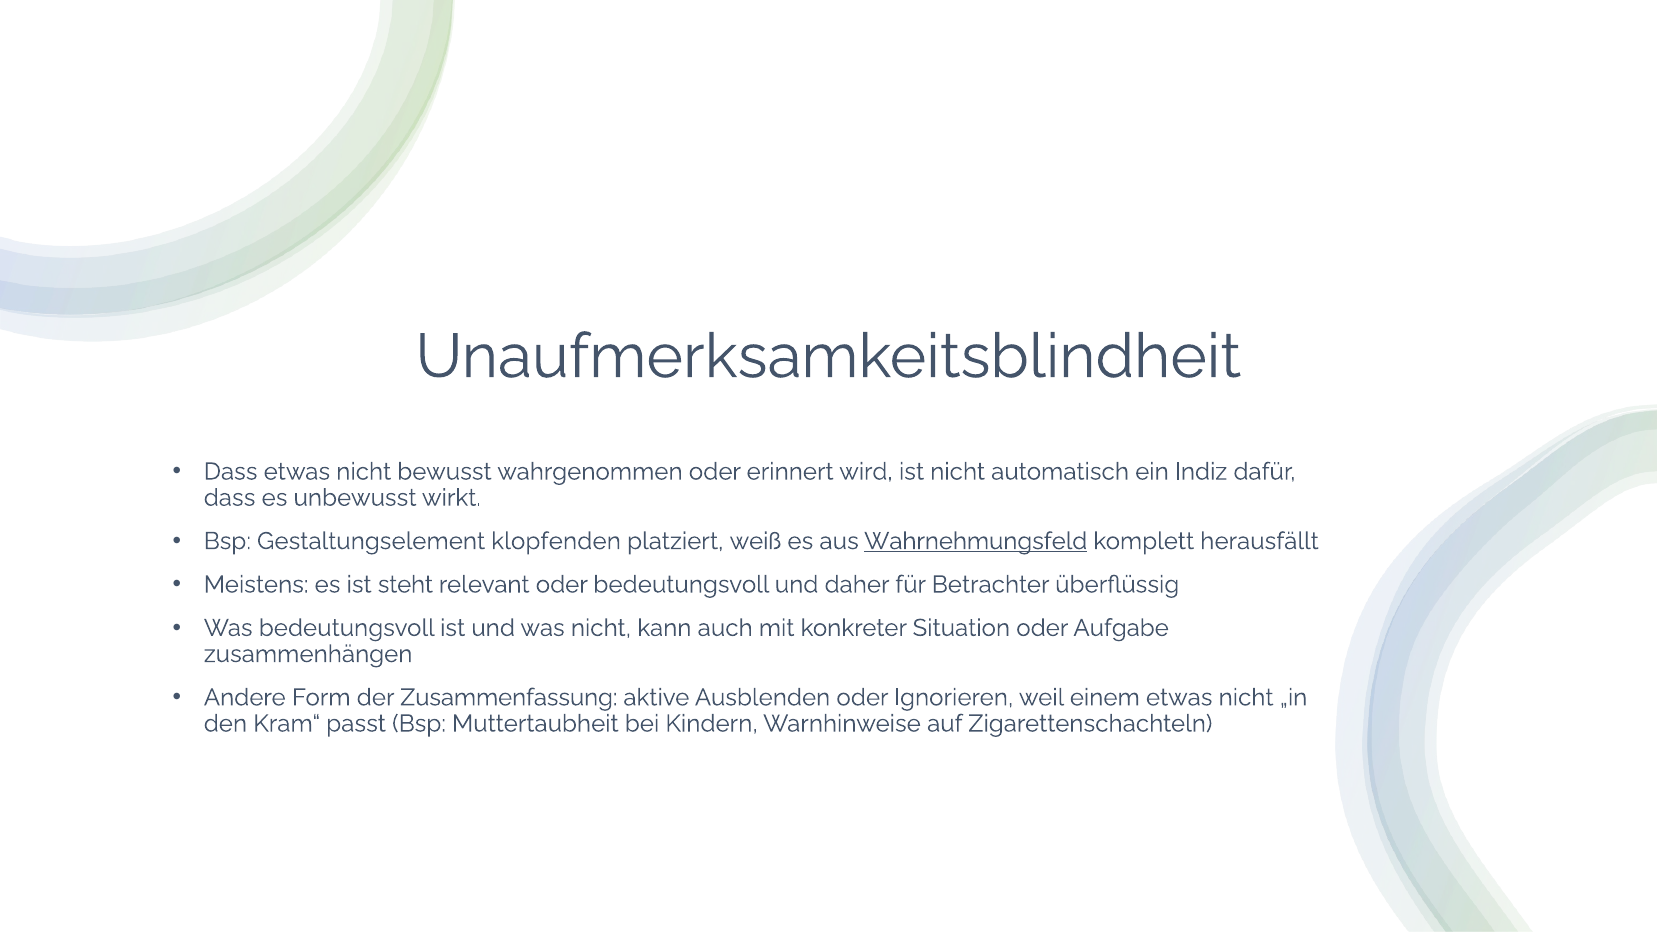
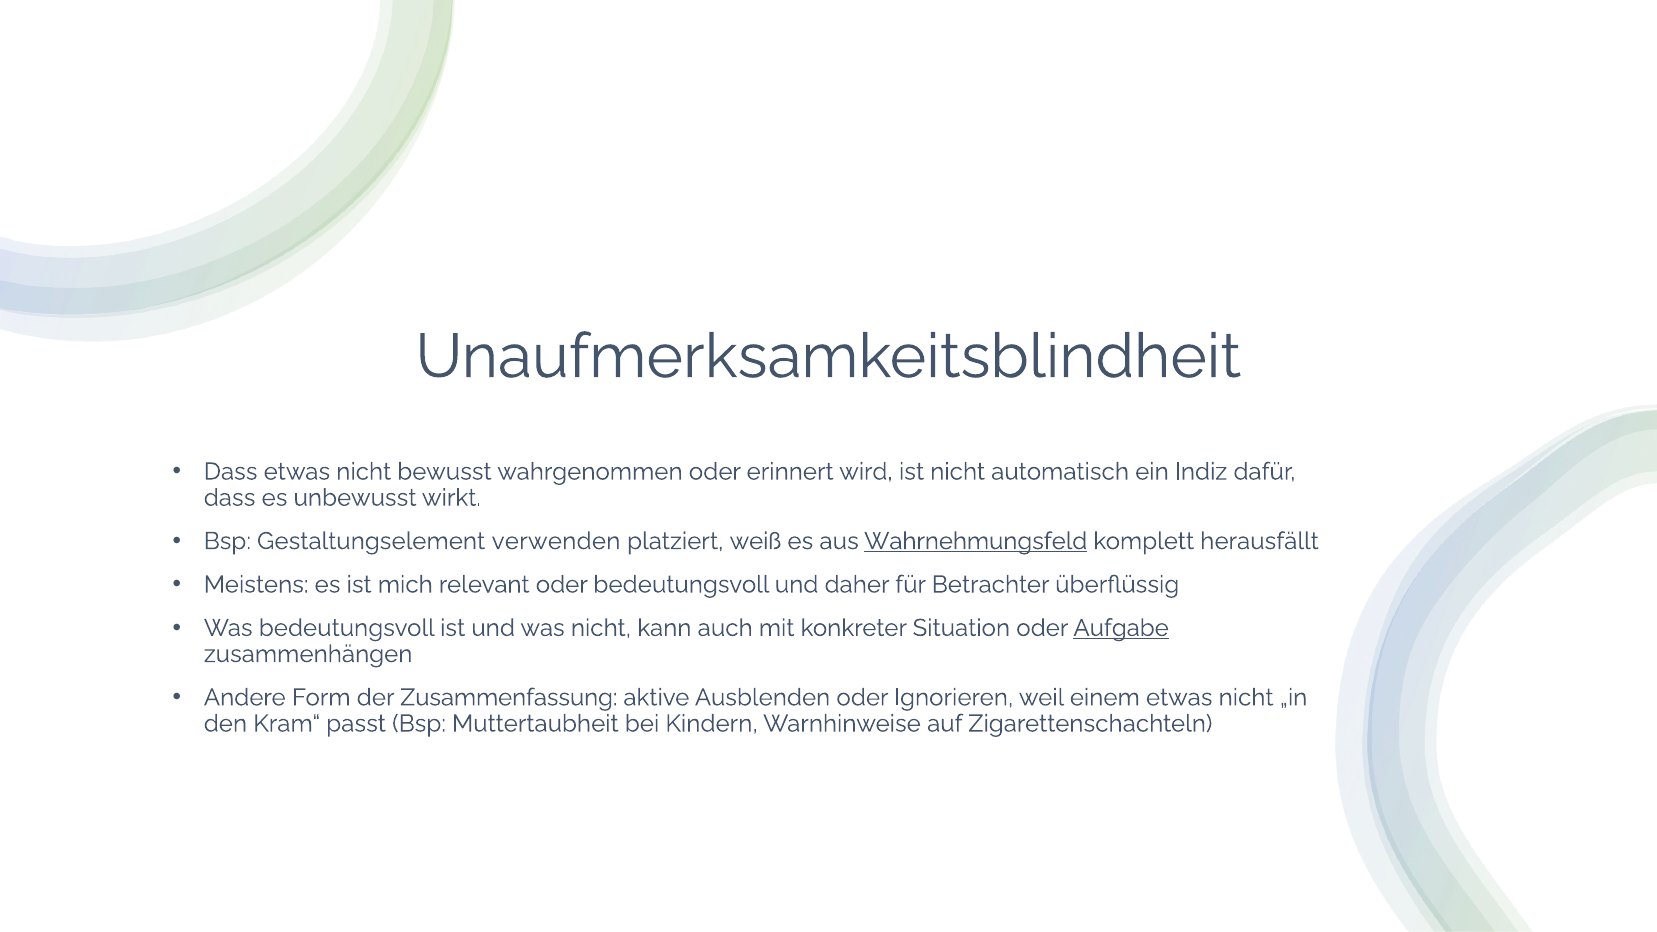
klopfenden: klopfenden -> verwenden
steht: steht -> mich
Aufgabe underline: none -> present
